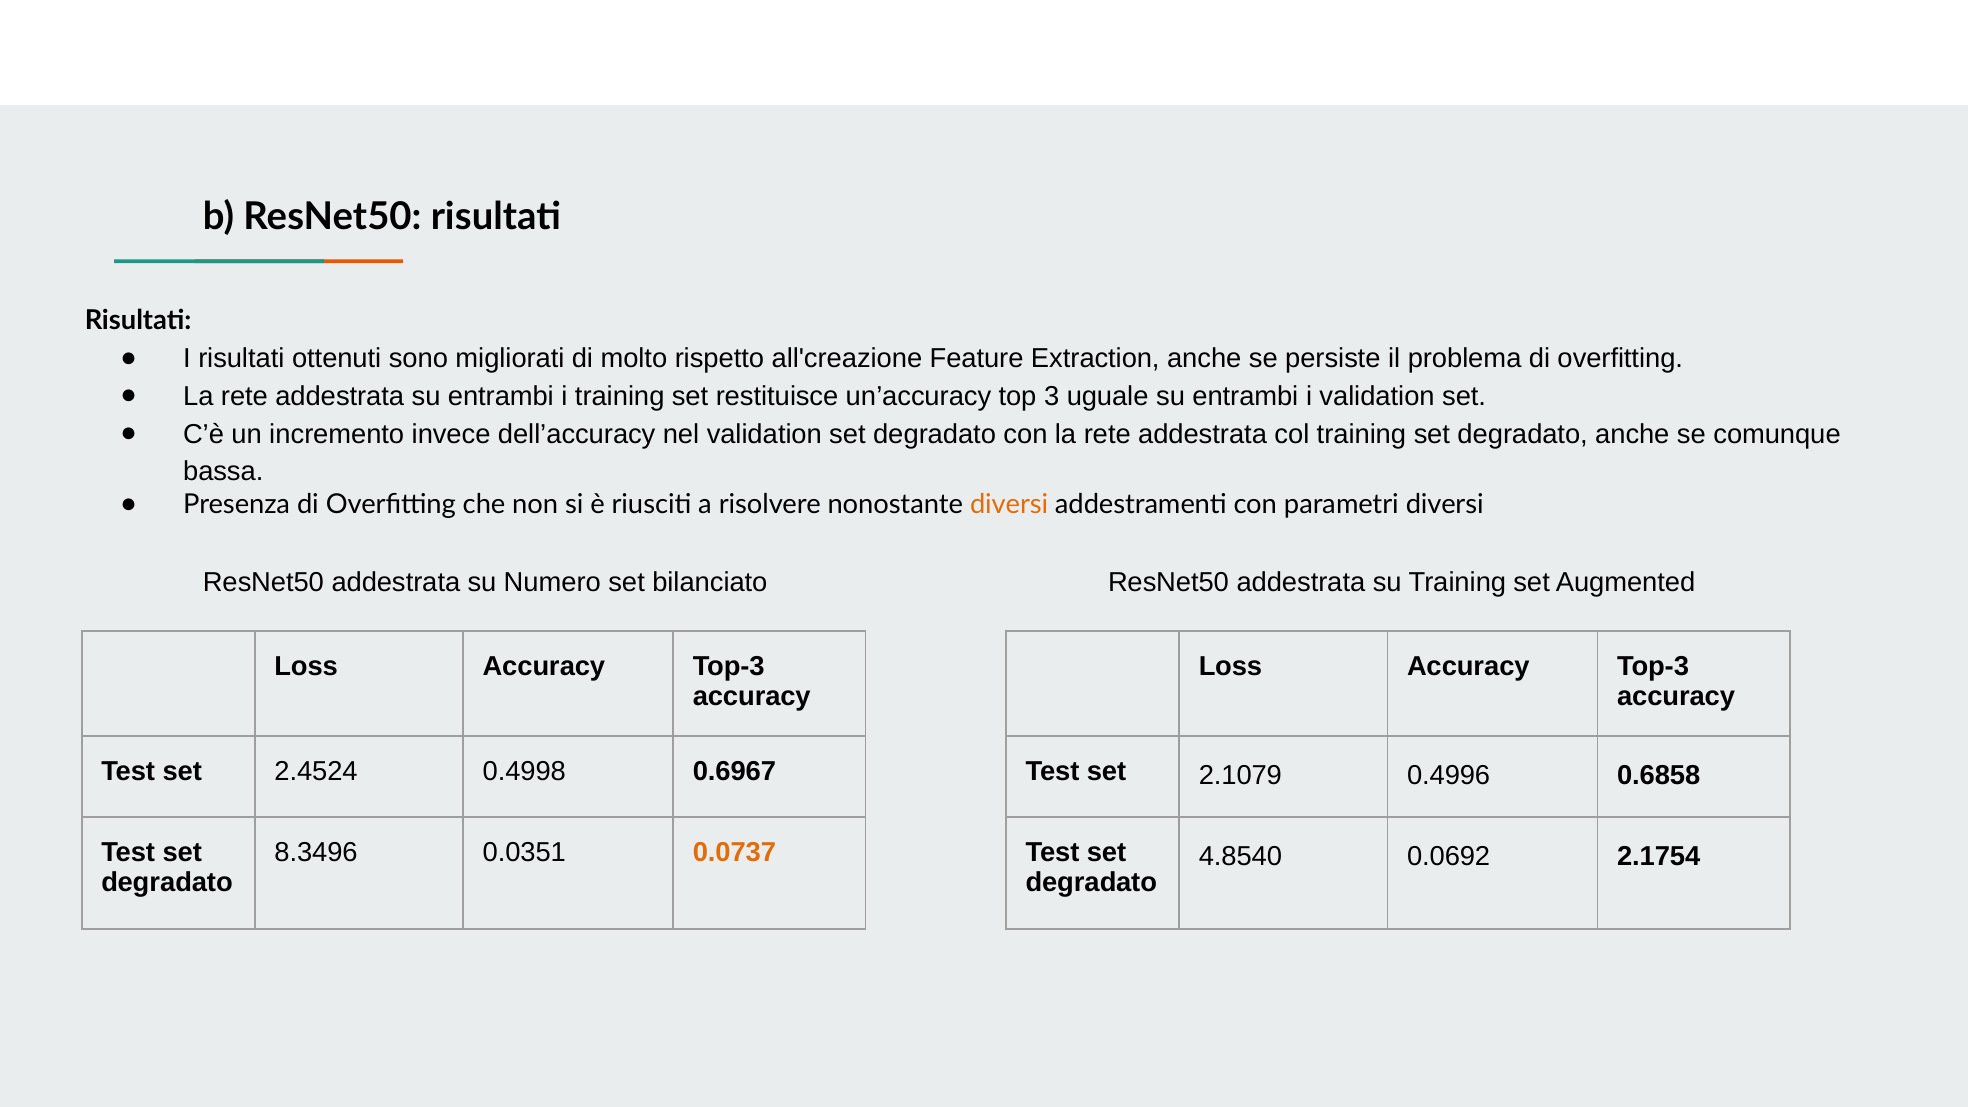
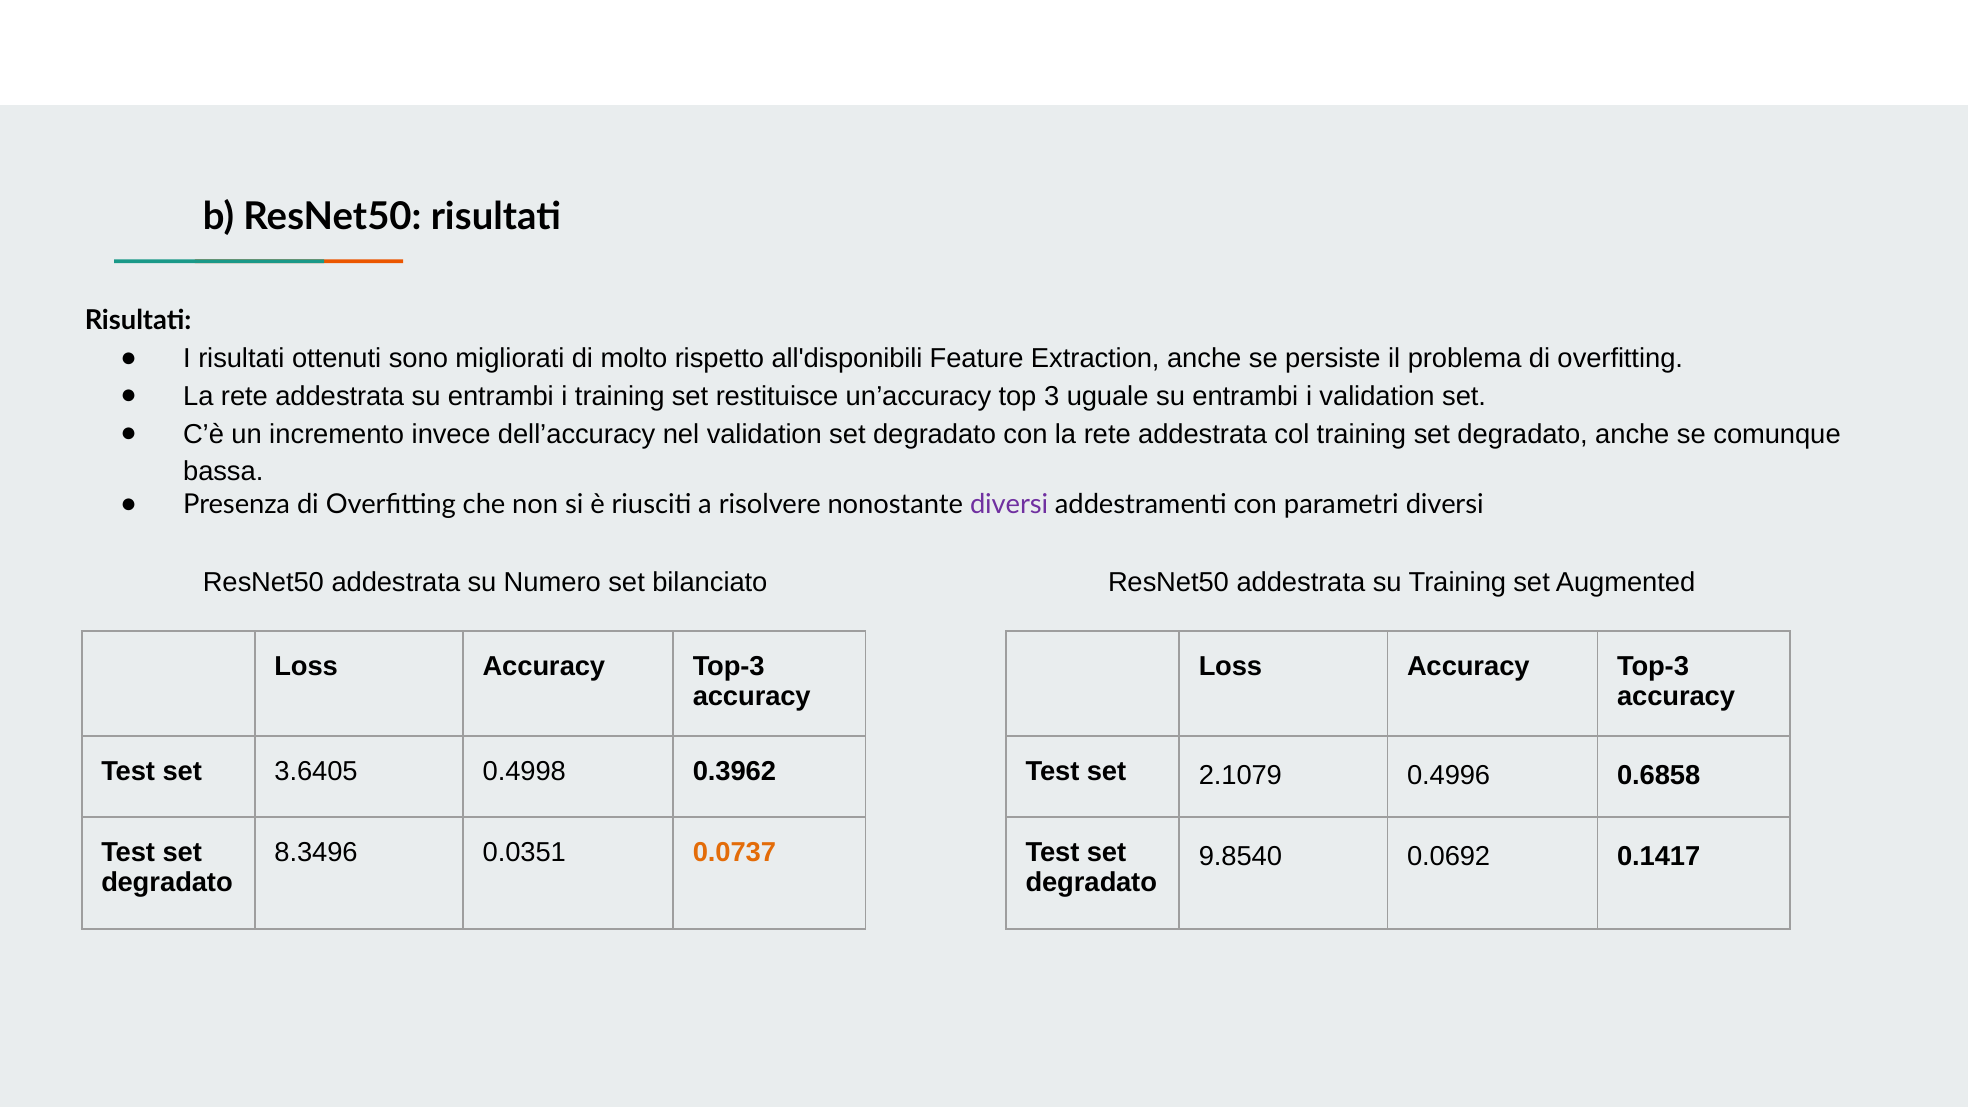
all'creazione: all'creazione -> all'disponibili
diversi at (1009, 505) colour: orange -> purple
2.4524: 2.4524 -> 3.6405
0.6967: 0.6967 -> 0.3962
4.8540: 4.8540 -> 9.8540
2.1754: 2.1754 -> 0.1417
